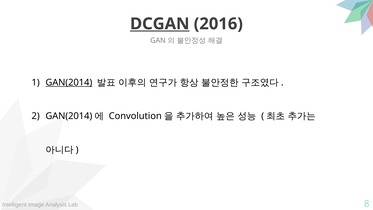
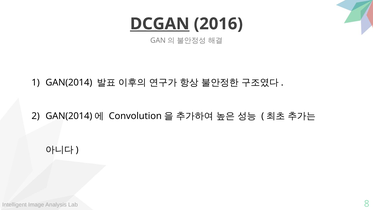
GAN(2014 underline: present -> none
